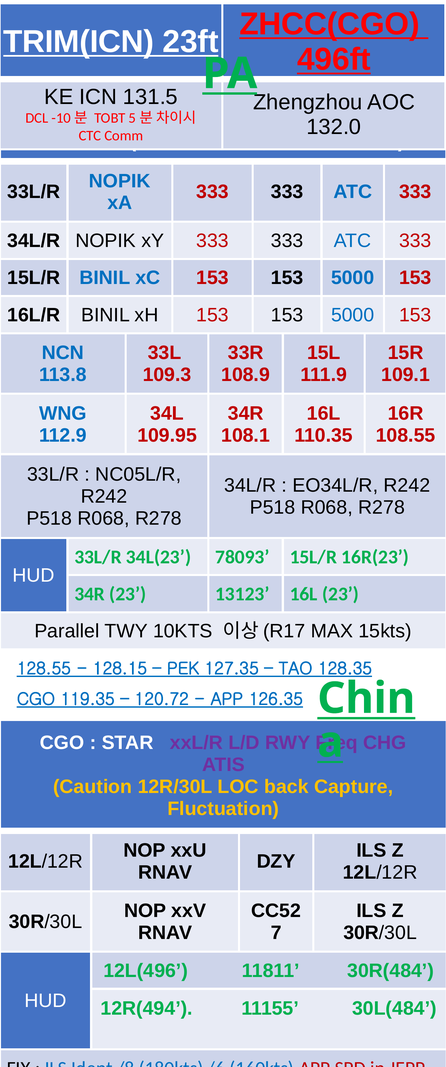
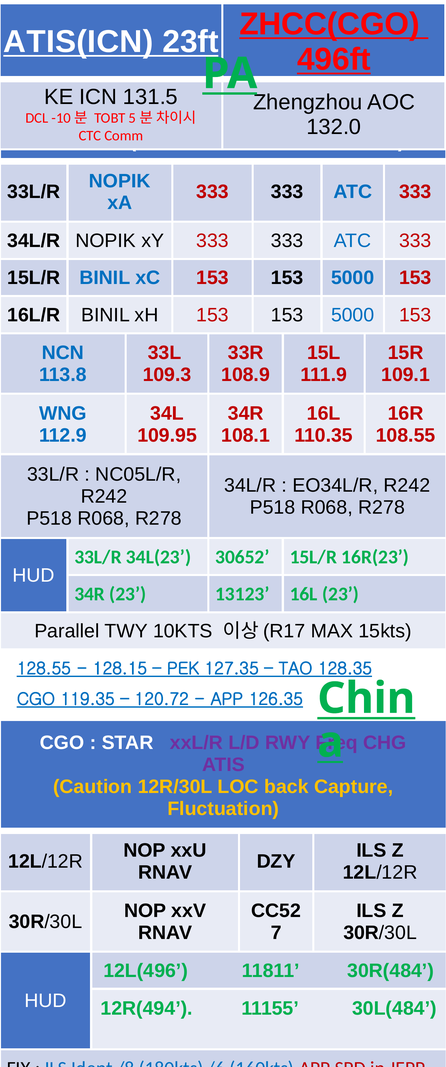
TRIM(ICN: TRIM(ICN -> ATIS(ICN
78093: 78093 -> 30652
